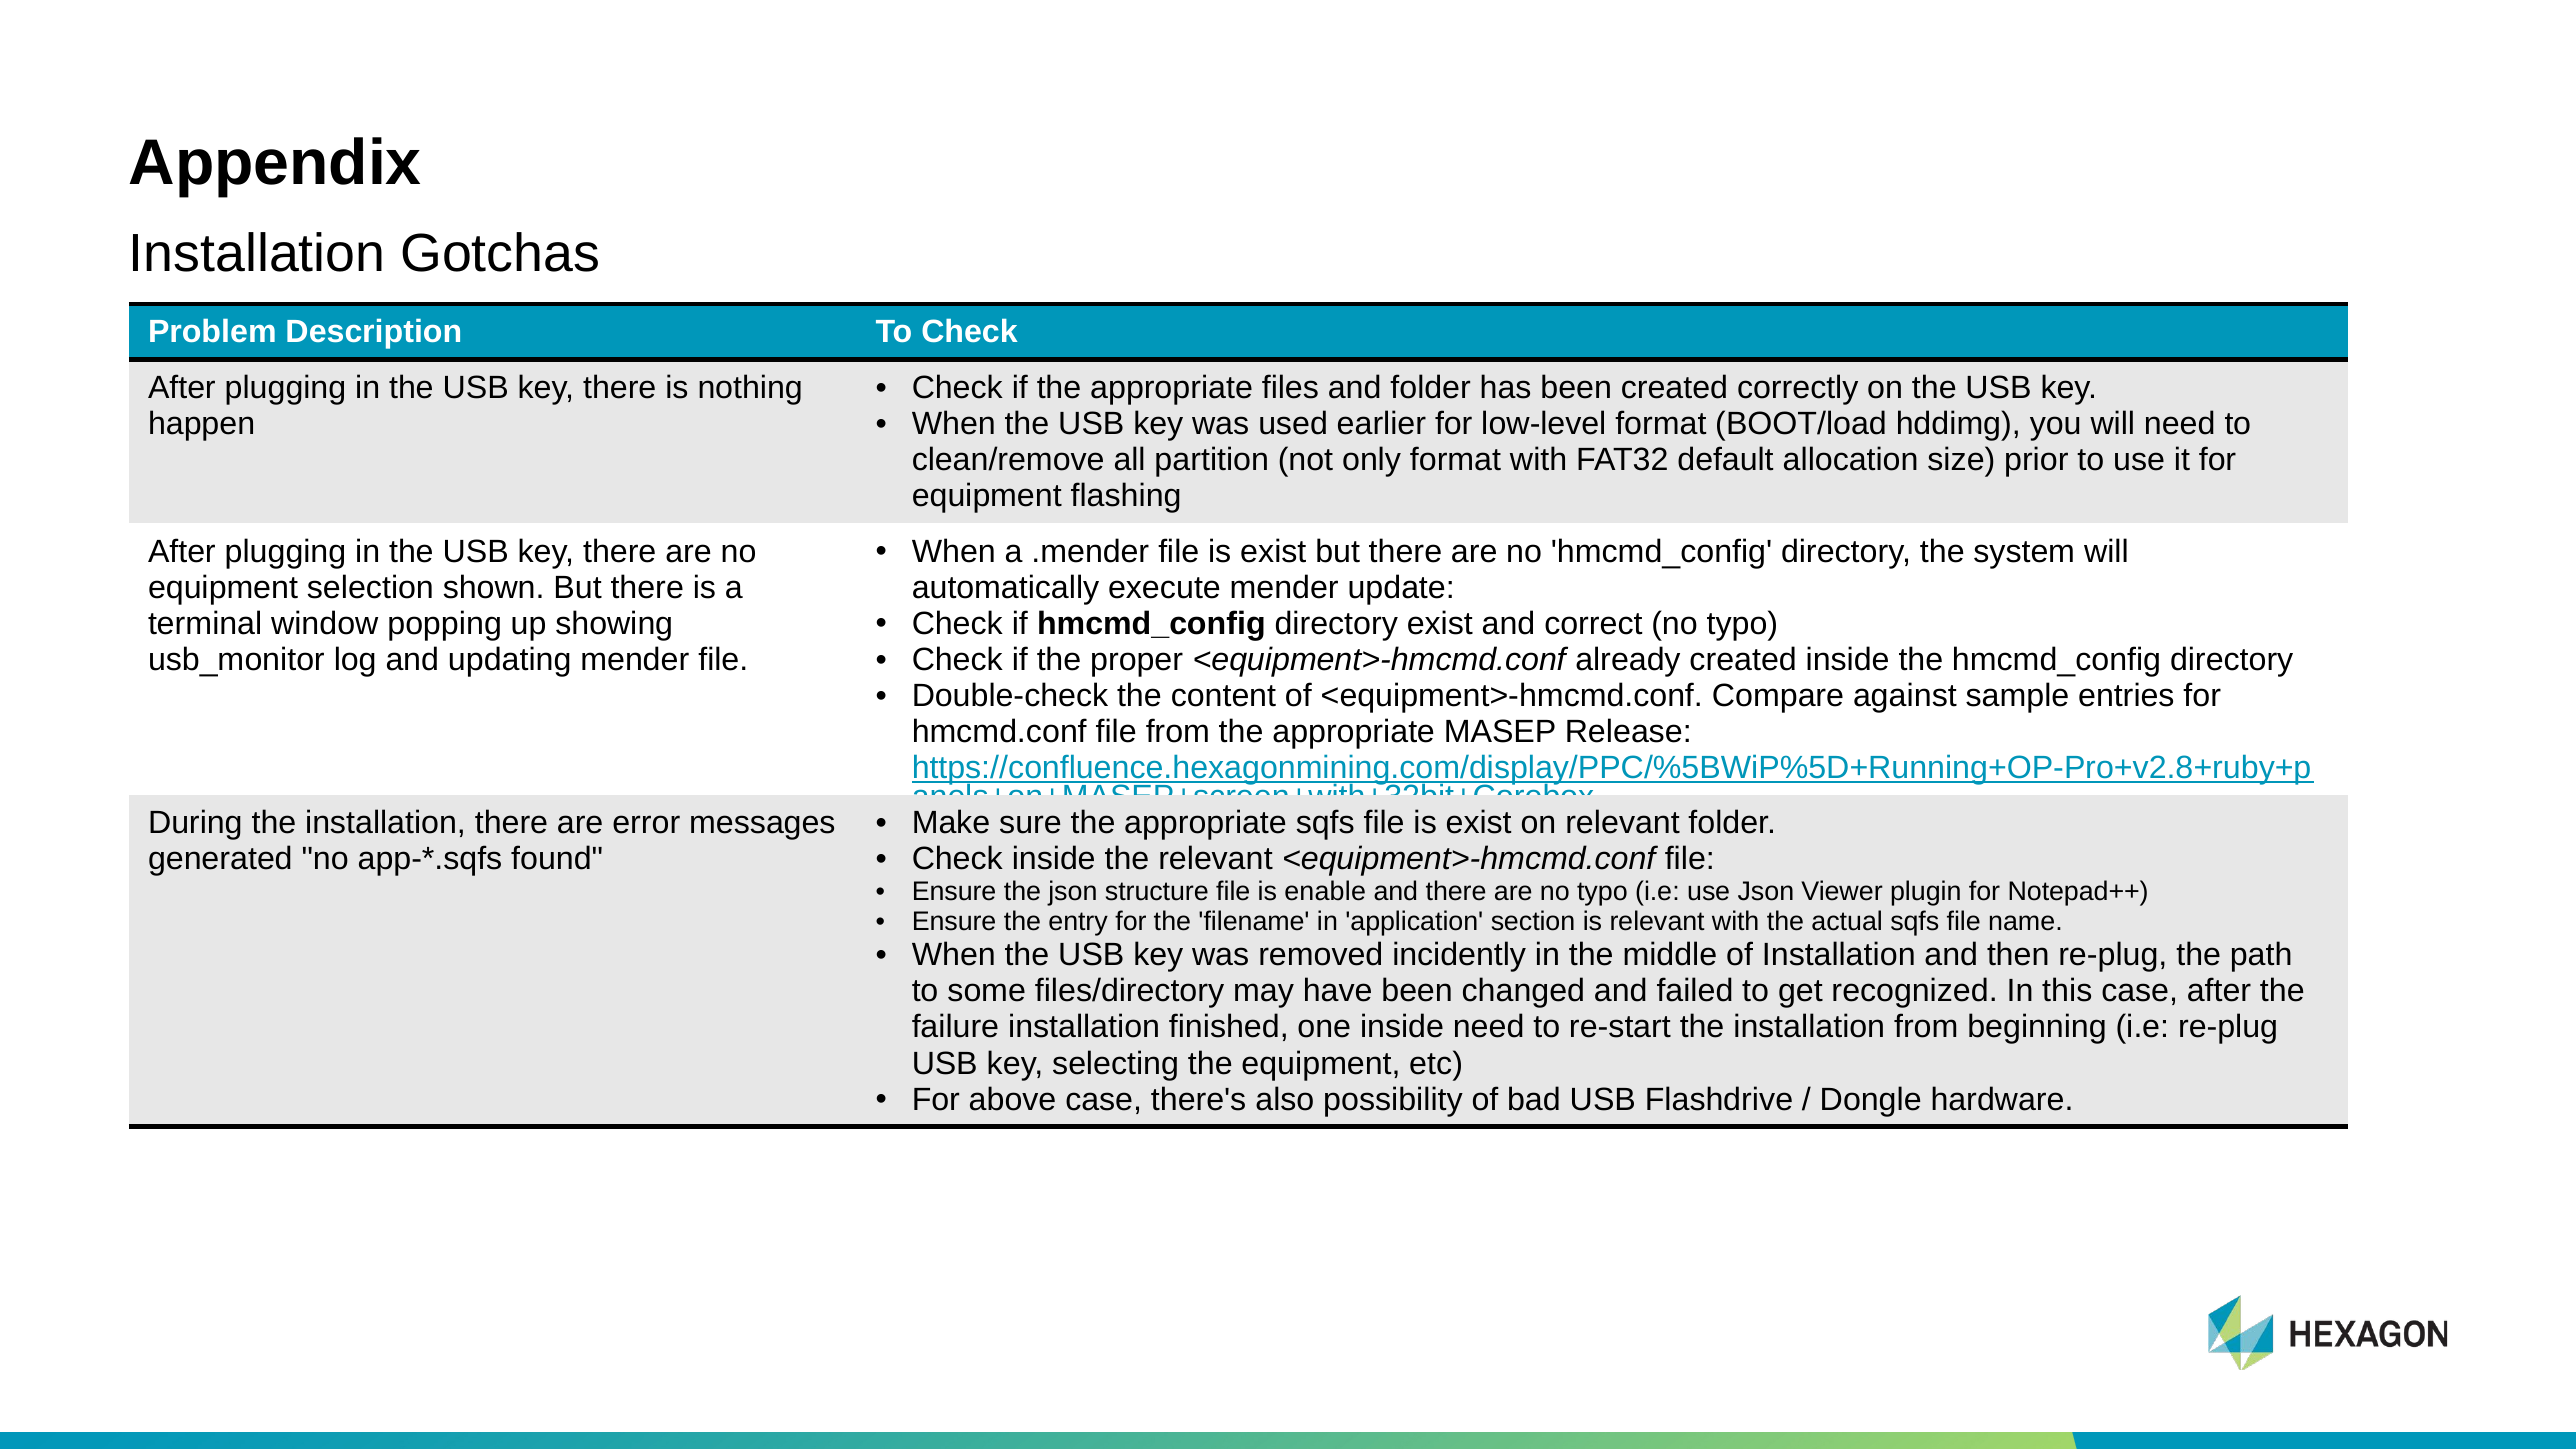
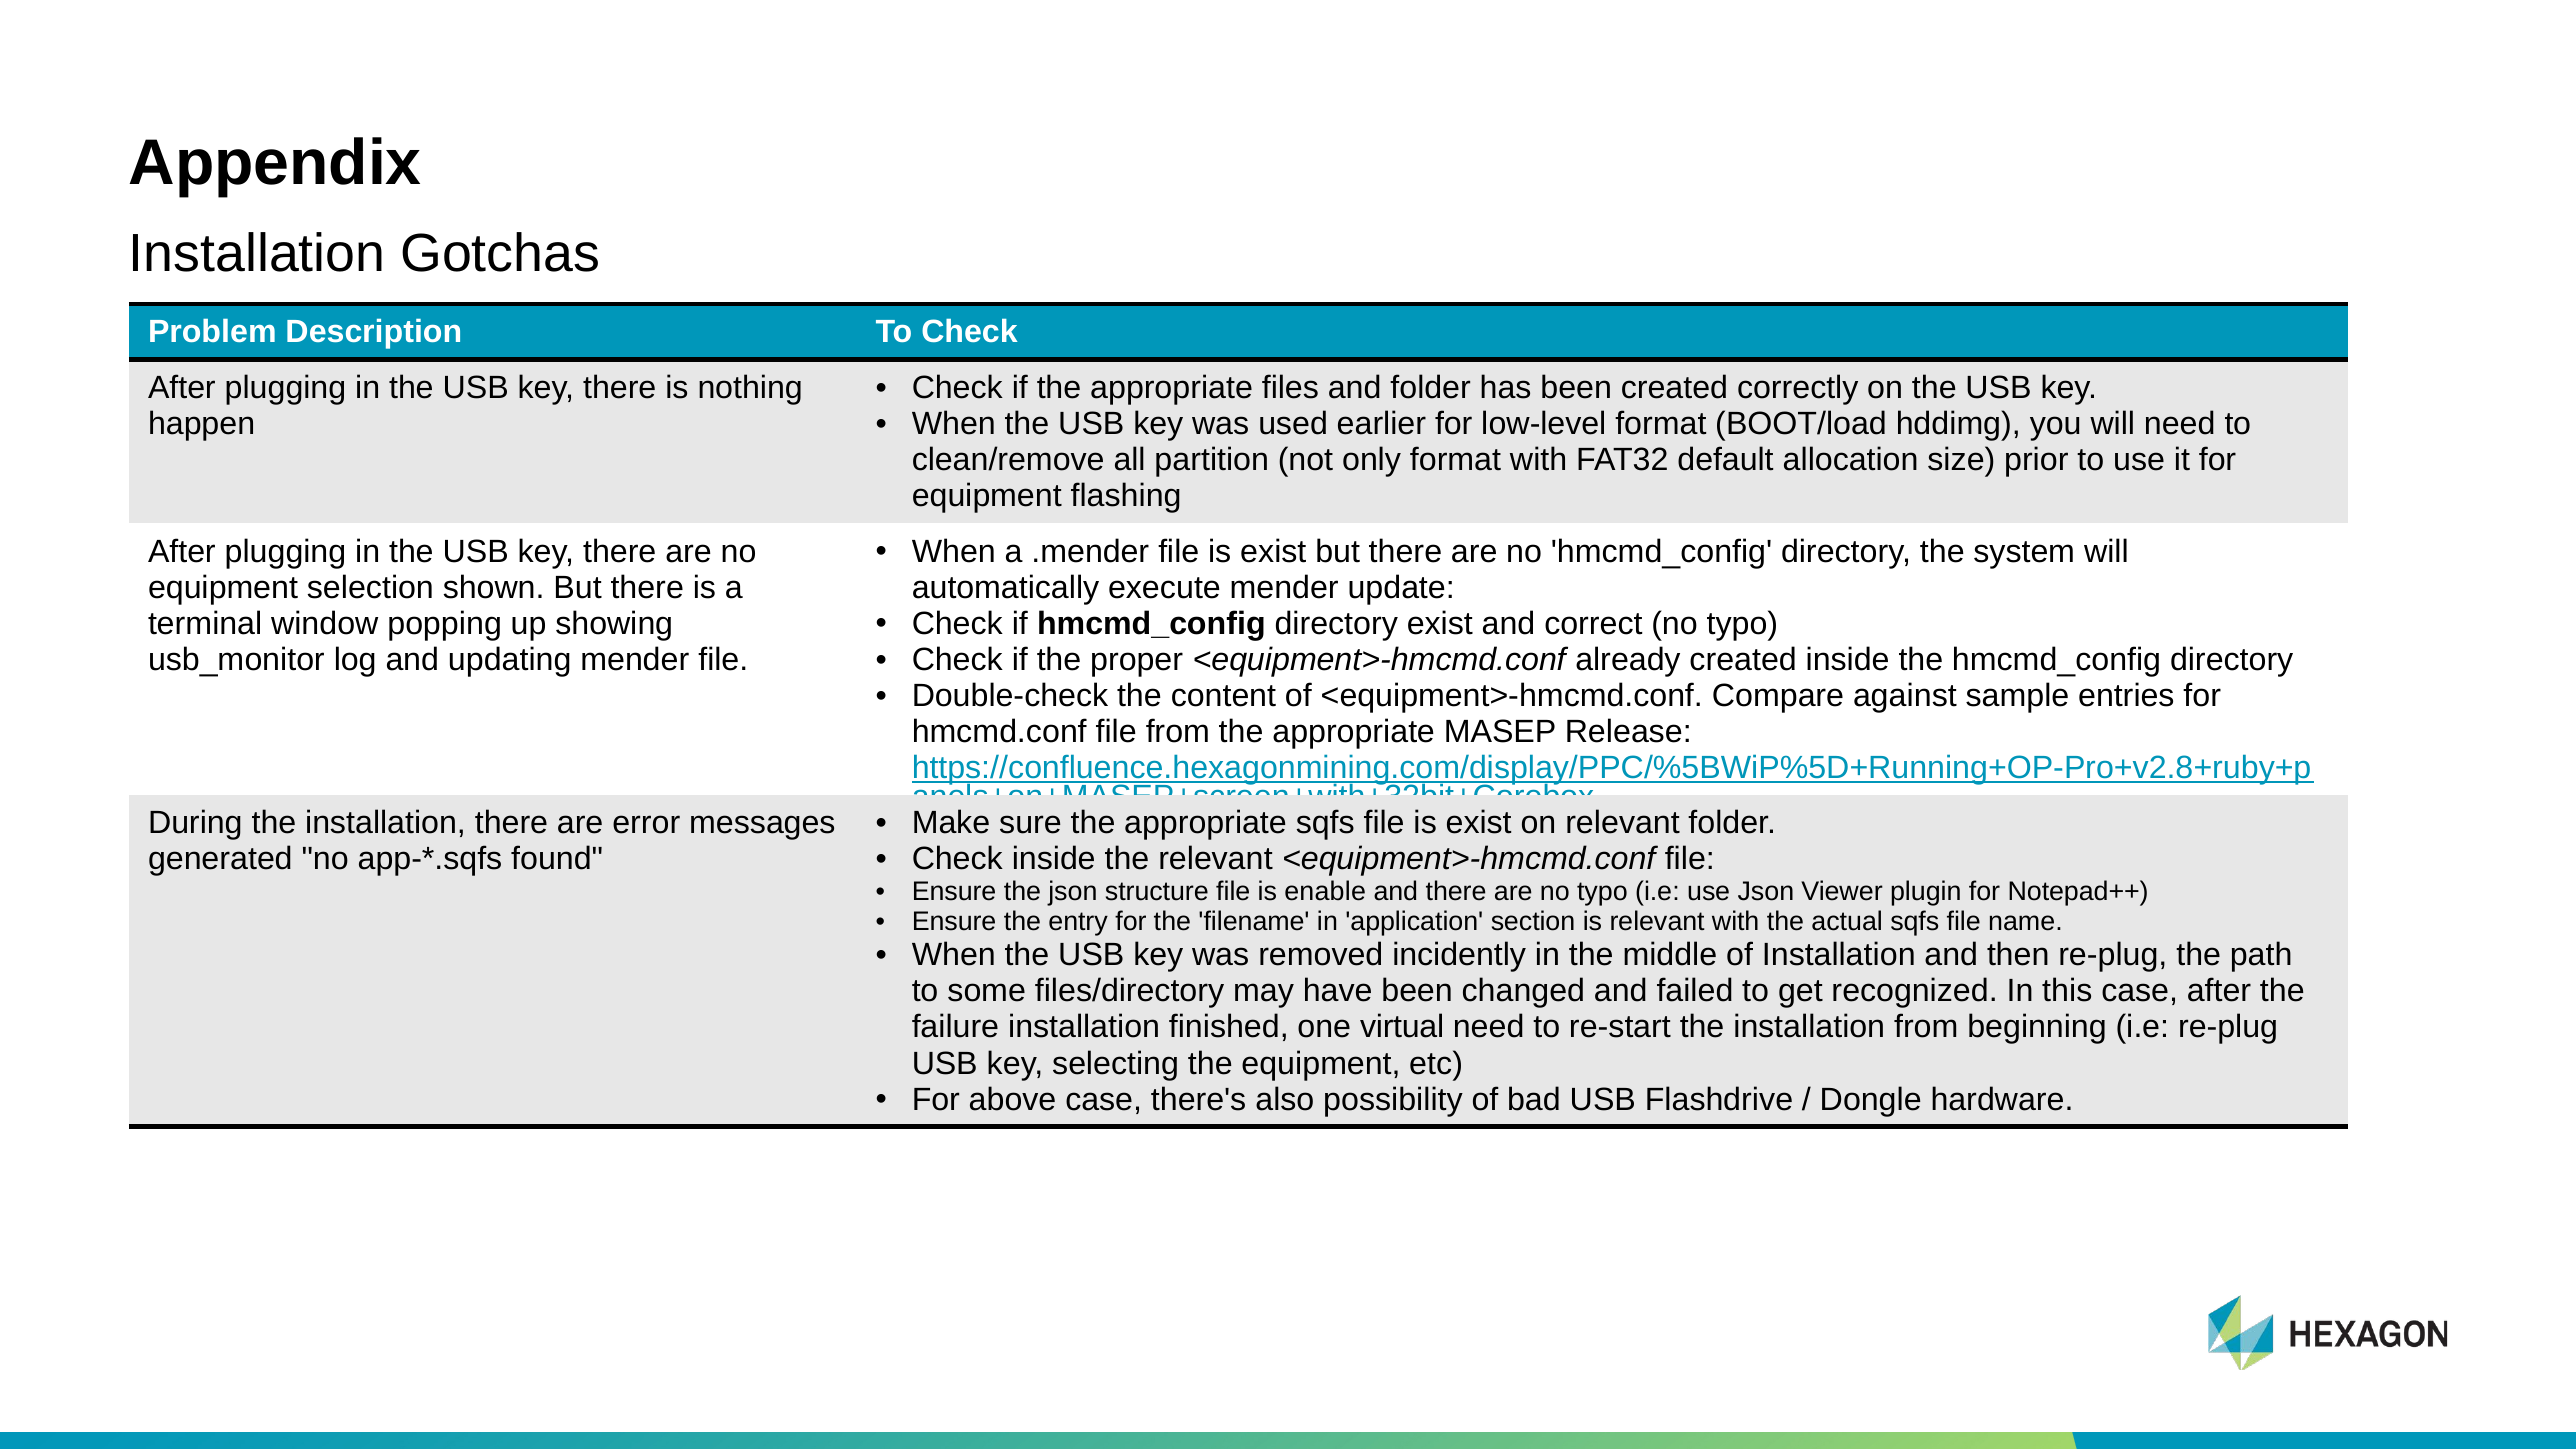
one inside: inside -> virtual
